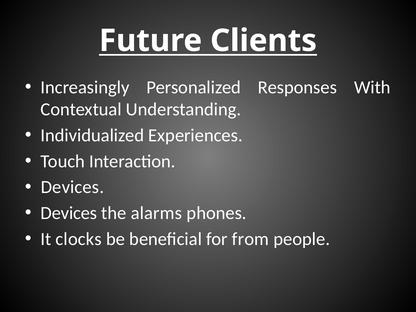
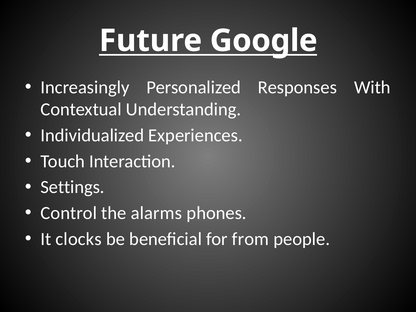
Clients: Clients -> Google
Devices at (72, 187): Devices -> Settings
Devices at (69, 213): Devices -> Control
